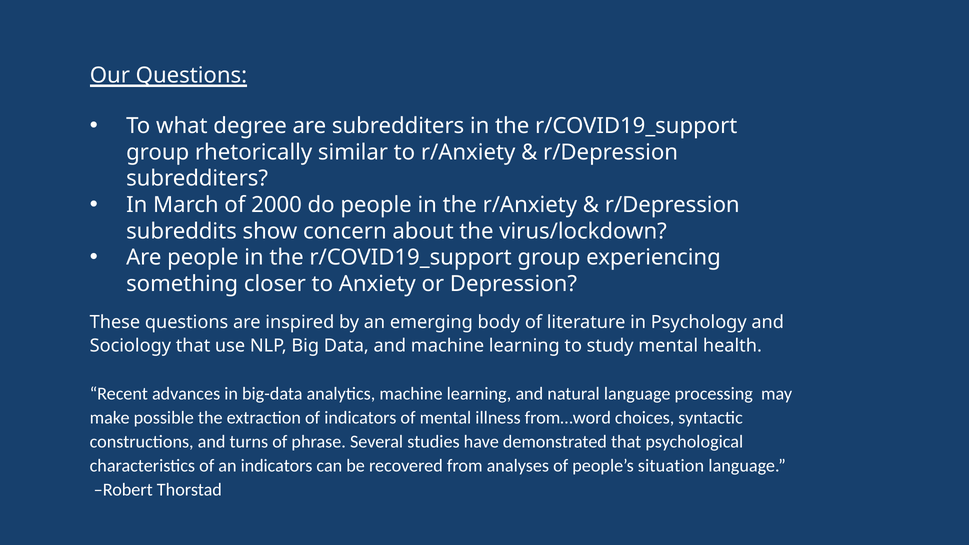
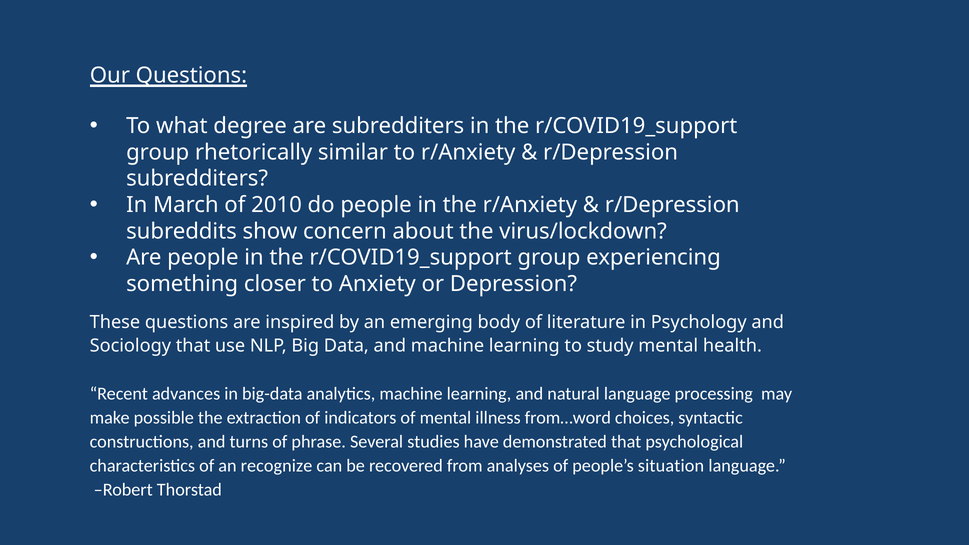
2000: 2000 -> 2010
an indicators: indicators -> recognize
